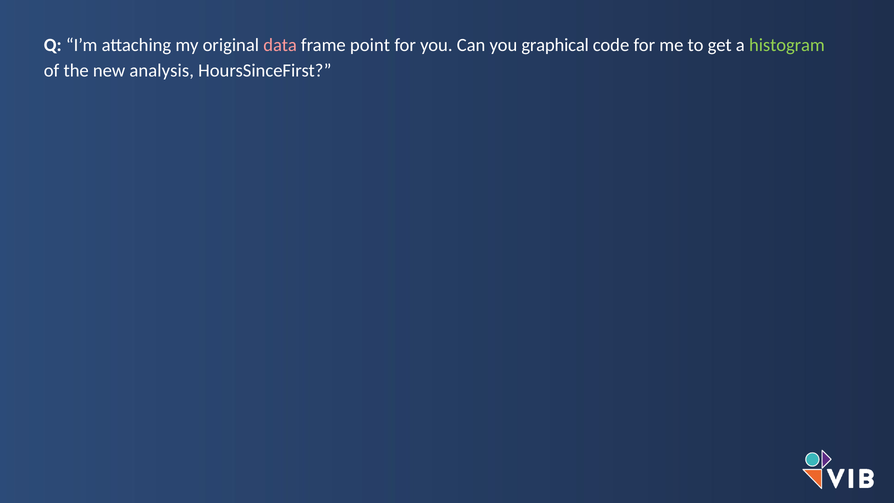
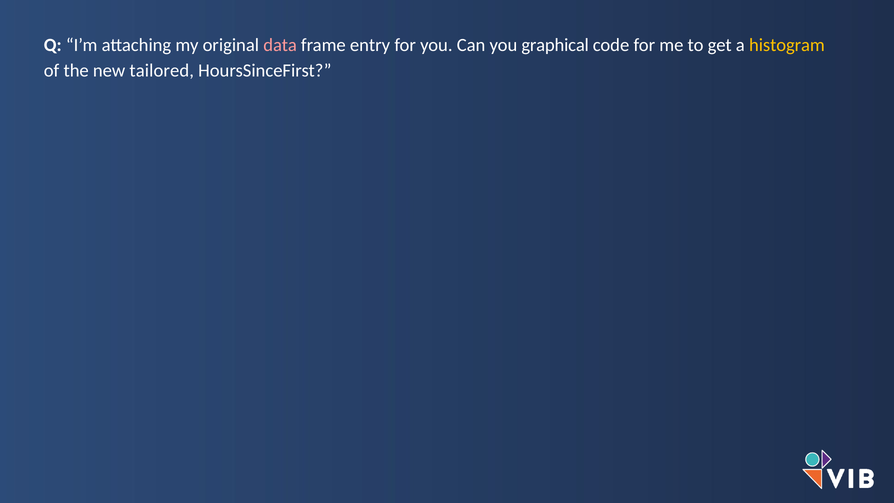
point: point -> entry
histogram colour: light green -> yellow
analysis: analysis -> tailored
